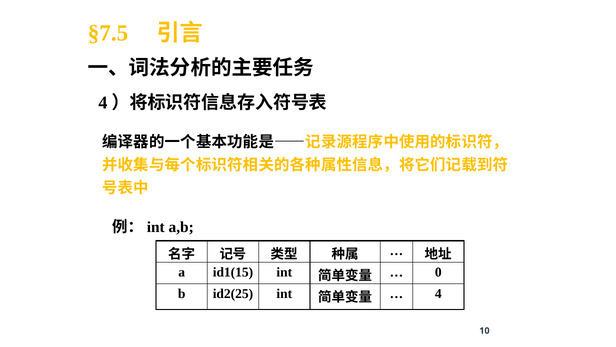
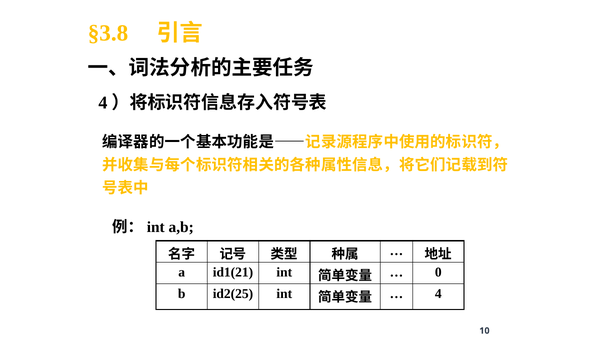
§7.5: §7.5 -> §3.8
id1(15: id1(15 -> id1(21
